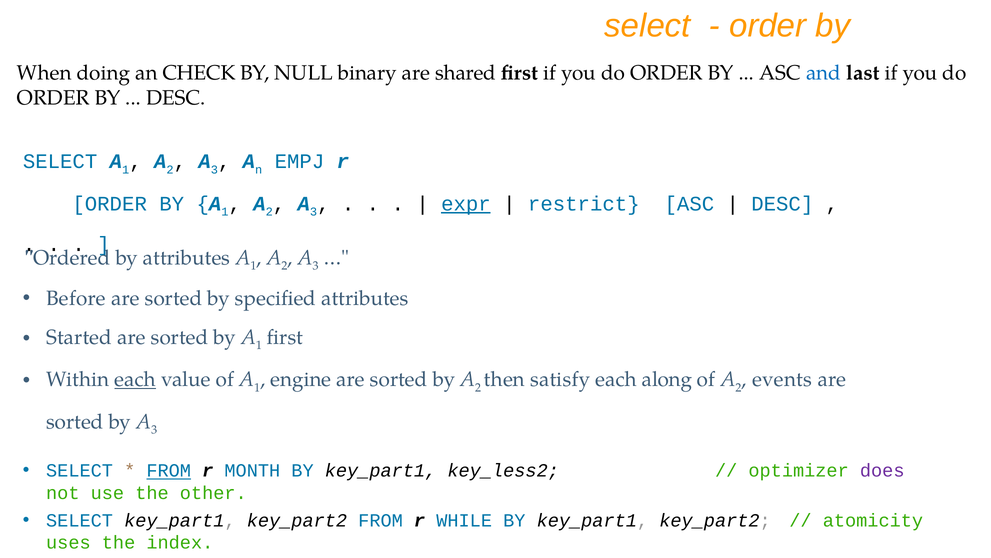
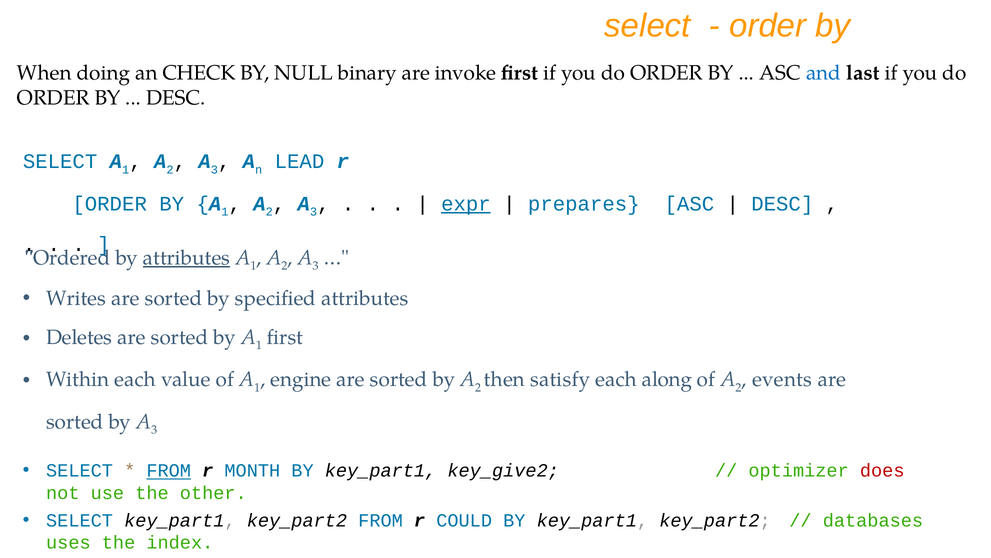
shared: shared -> invoke
EMPJ: EMPJ -> LEAD
restrict: restrict -> prepares
attributes at (187, 258) underline: none -> present
Before: Before -> Writes
Started: Started -> Deletes
each at (135, 379) underline: present -> none
key_less2: key_less2 -> key_give2
does colour: purple -> red
WHILE: WHILE -> COULD
atomicity: atomicity -> databases
